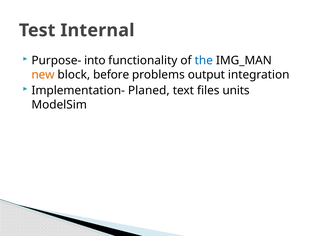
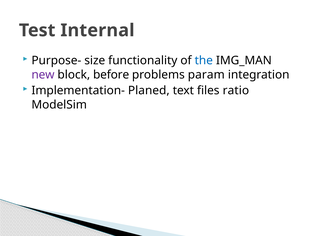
into: into -> size
new colour: orange -> purple
output: output -> param
units: units -> ratio
